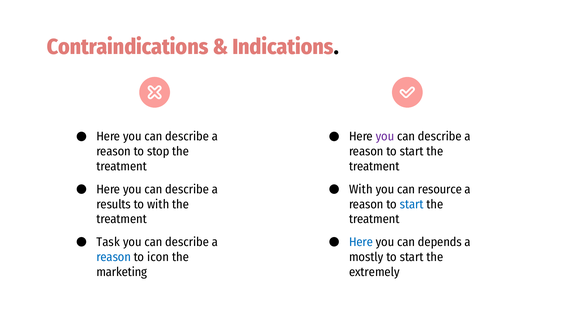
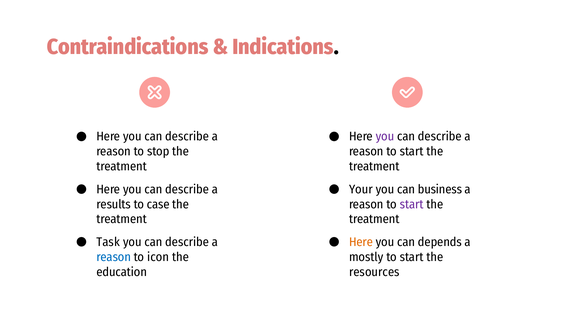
With at (361, 189): With -> Your
resource: resource -> business
to with: with -> case
start at (412, 204) colour: blue -> purple
Here at (361, 242) colour: blue -> orange
marketing: marketing -> education
extremely: extremely -> resources
